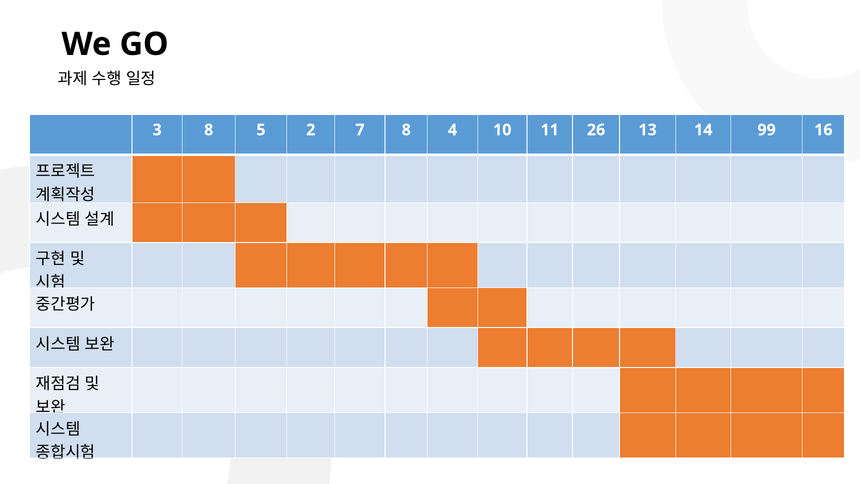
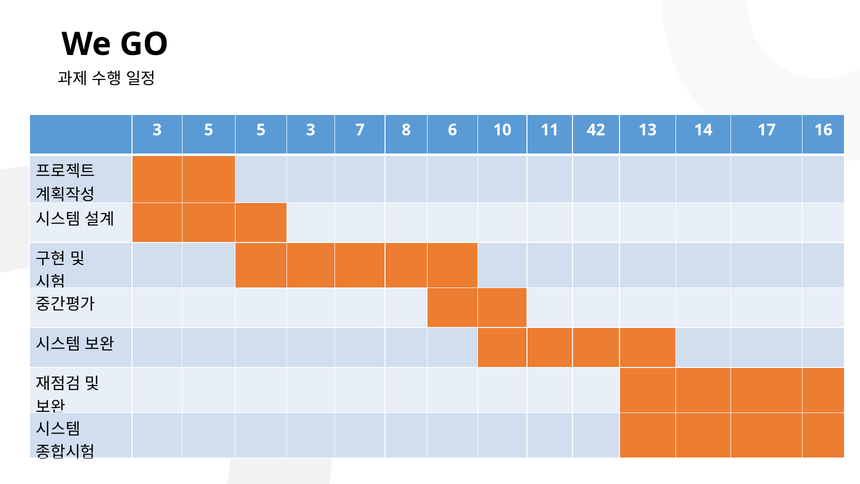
3 8: 8 -> 5
5 2: 2 -> 3
4: 4 -> 6
26: 26 -> 42
99: 99 -> 17
